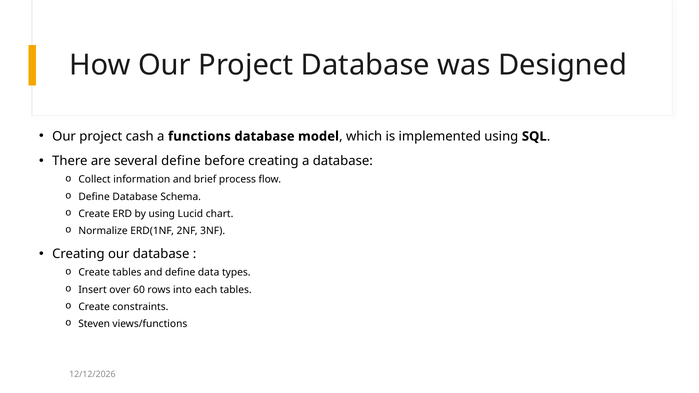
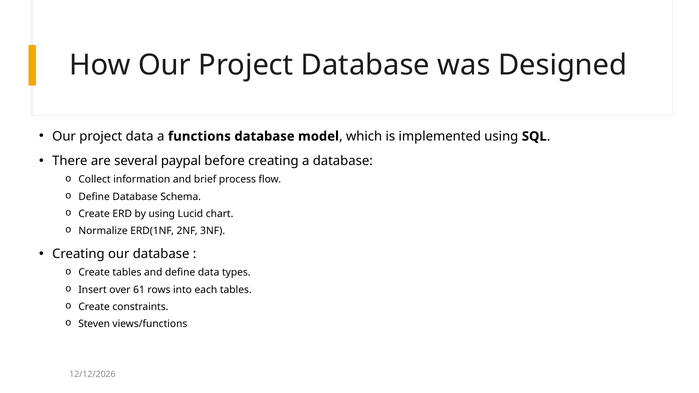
project cash: cash -> data
several define: define -> paypal
60: 60 -> 61
